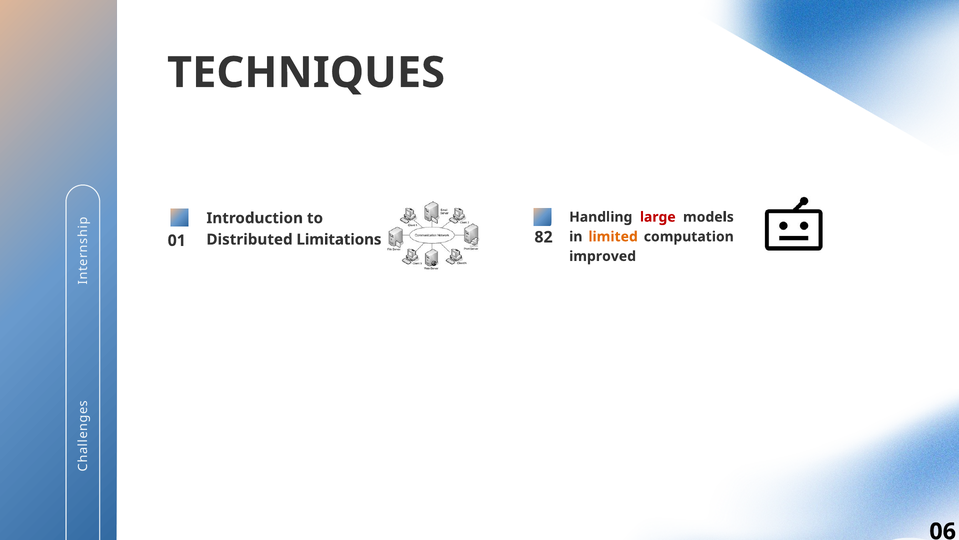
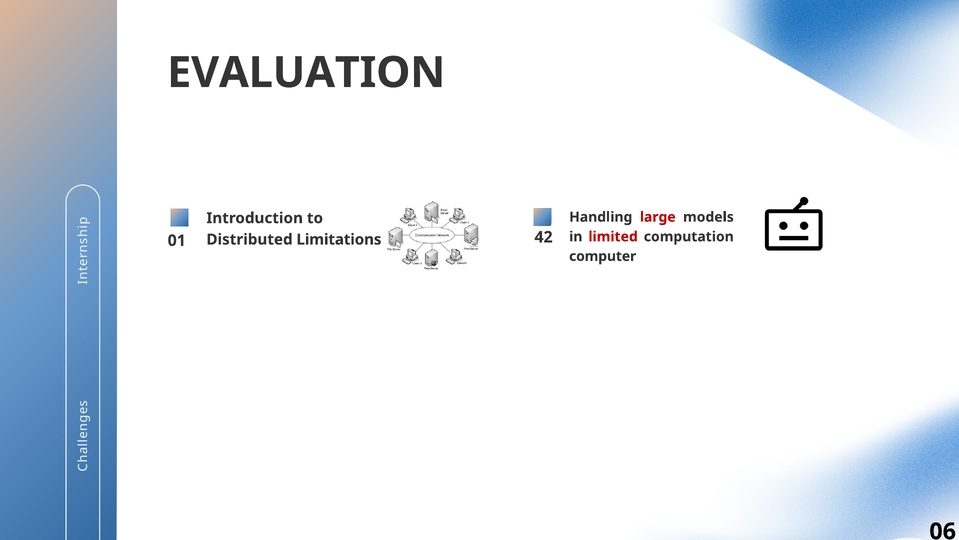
TECHNIQUES: TECHNIQUES -> EVALUATION
limited colour: orange -> red
82: 82 -> 42
improved: improved -> computer
